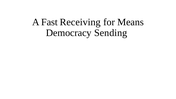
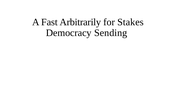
Receiving: Receiving -> Arbitrarily
Means: Means -> Stakes
